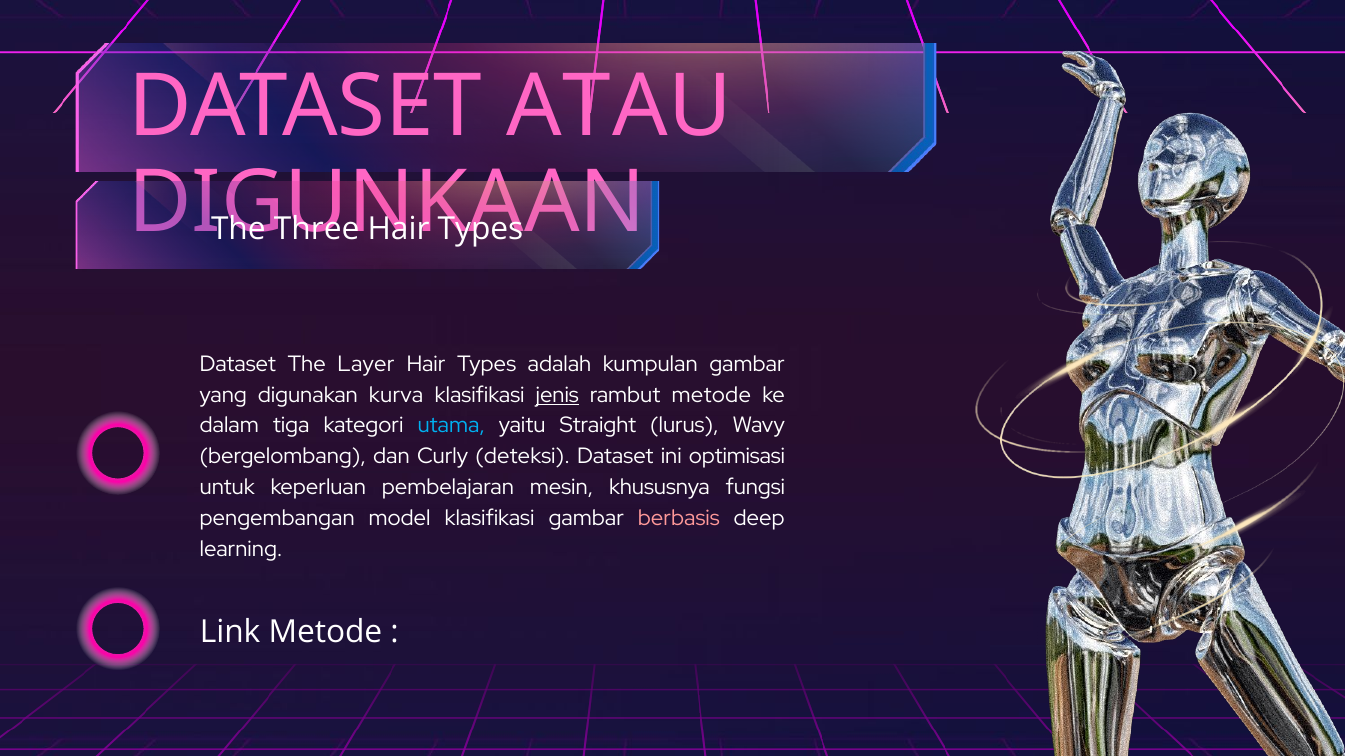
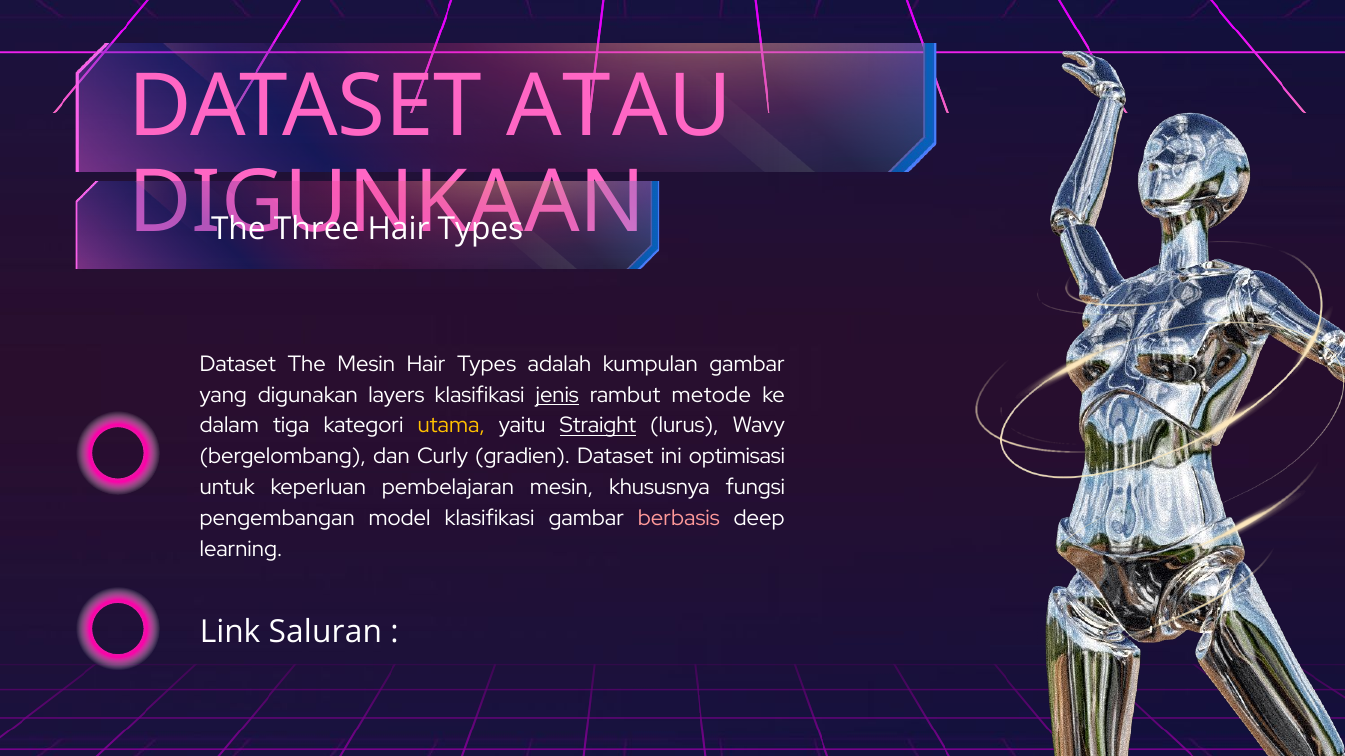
The Layer: Layer -> Mesin
kurva: kurva -> layers
utama colour: light blue -> yellow
Straight underline: none -> present
deteksi: deteksi -> gradien
Link Metode: Metode -> Saluran
